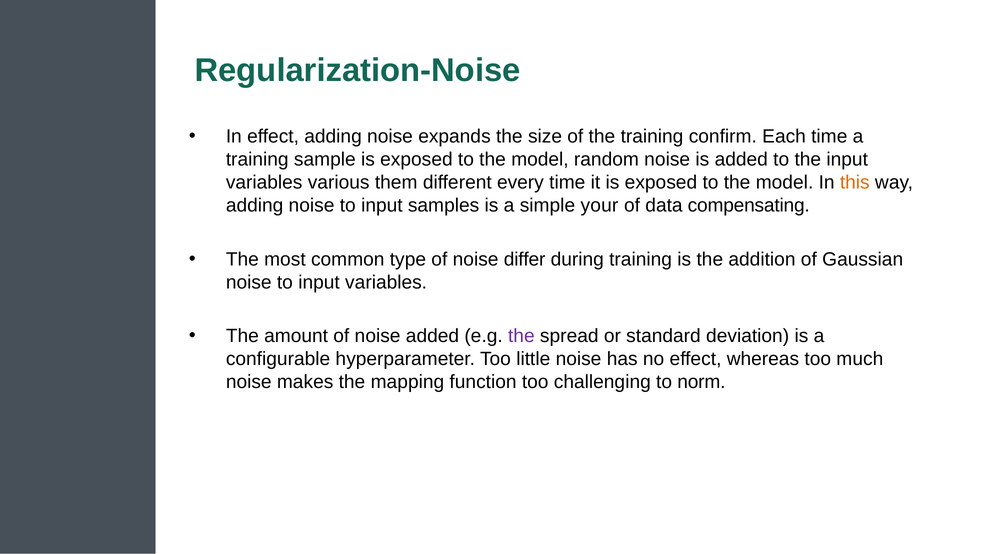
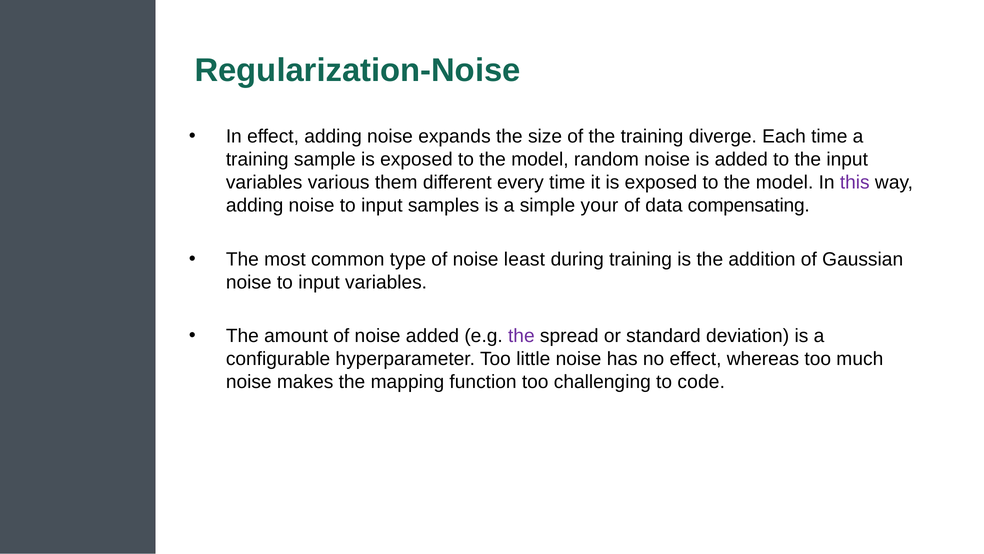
confirm: confirm -> diverge
this colour: orange -> purple
differ: differ -> least
norm: norm -> code
